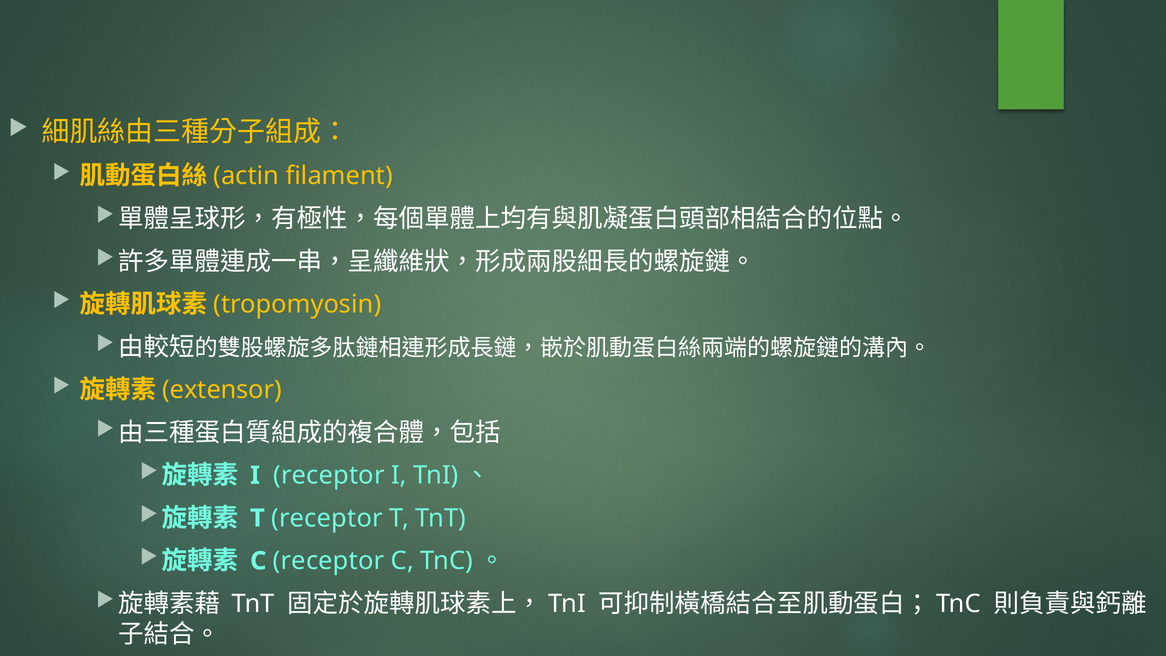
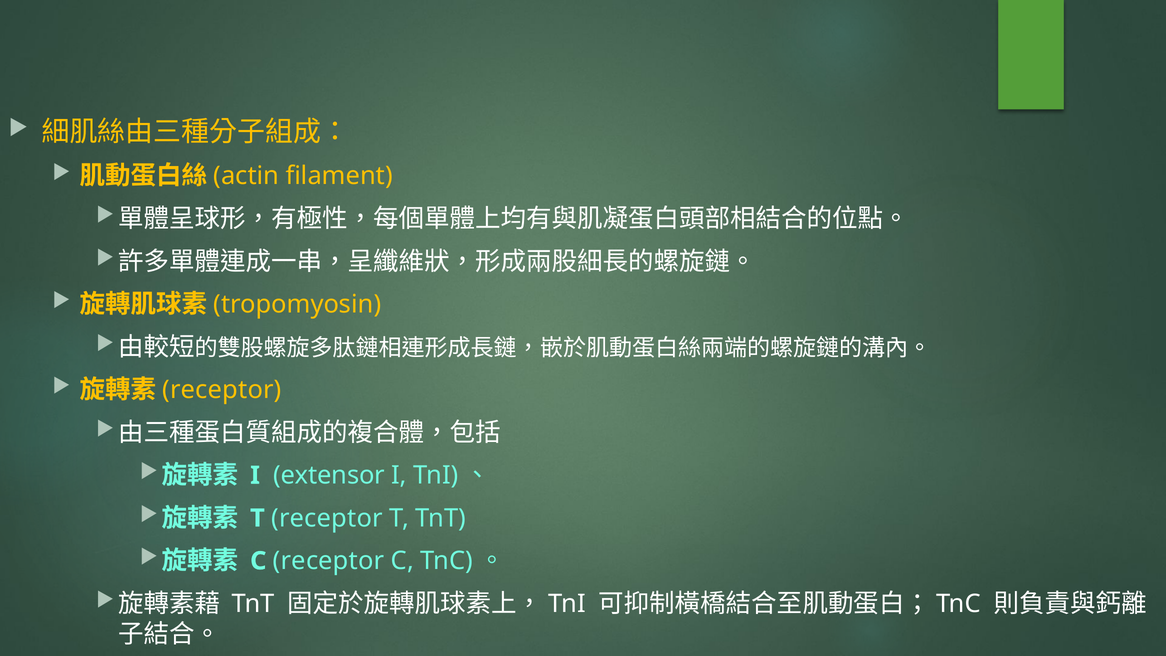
extensor at (222, 390): extensor -> receptor
I receptor: receptor -> extensor
